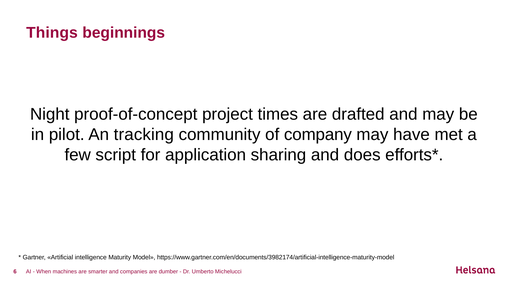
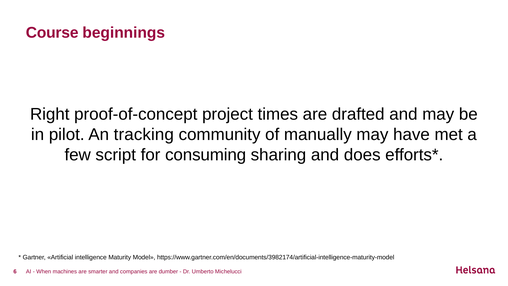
Things: Things -> Course
Night: Night -> Right
company: company -> manually
application: application -> consuming
